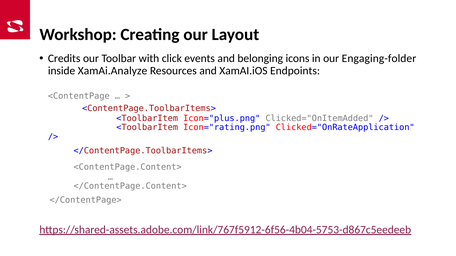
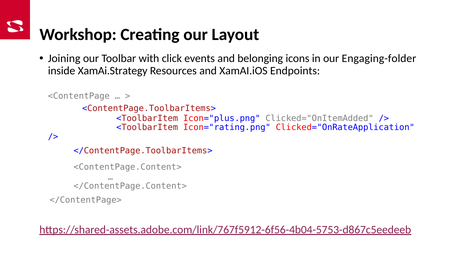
Credits: Credits -> Joining
XamAi.Analyze: XamAi.Analyze -> XamAi.Strategy
